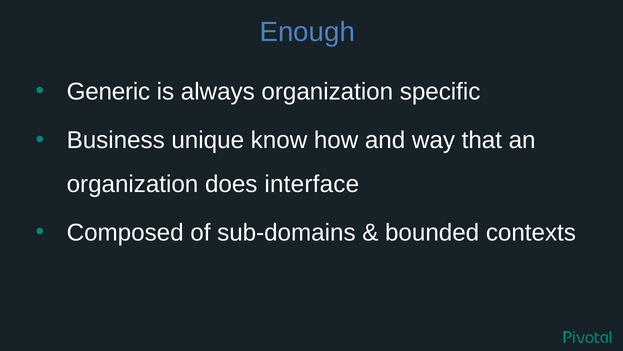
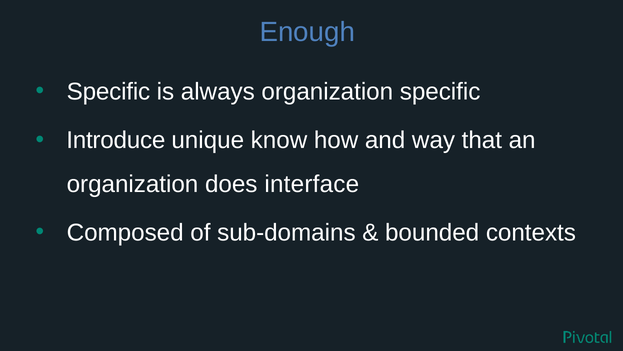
Generic at (108, 92): Generic -> Specific
Business: Business -> Introduce
